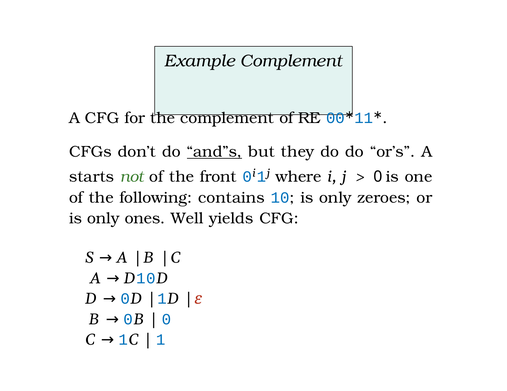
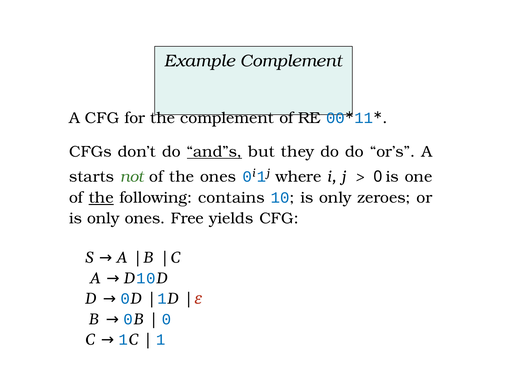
the front: front -> ones
the at (101, 198) underline: none -> present
Well: Well -> Free
